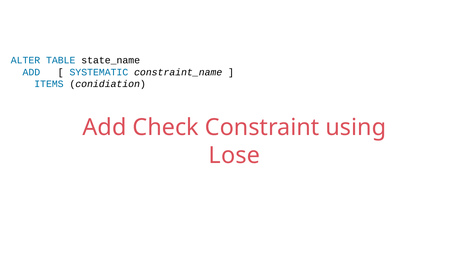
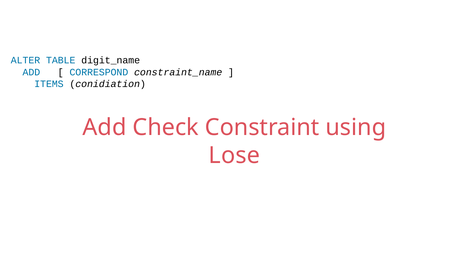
state_name: state_name -> digit_name
SYSTEMATIC: SYSTEMATIC -> CORRESPOND
